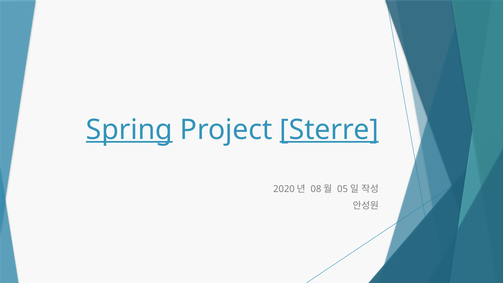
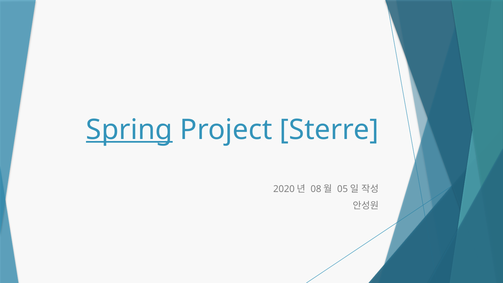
Sterre underline: present -> none
